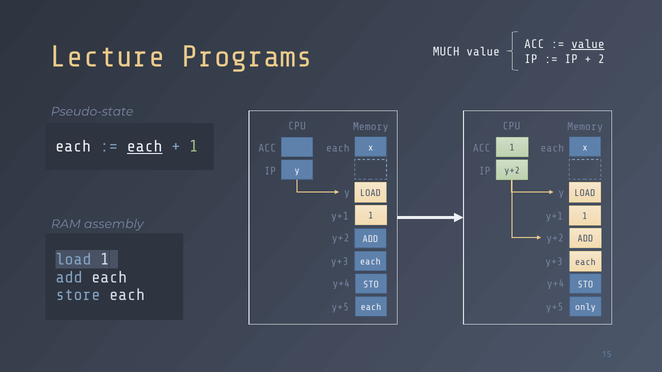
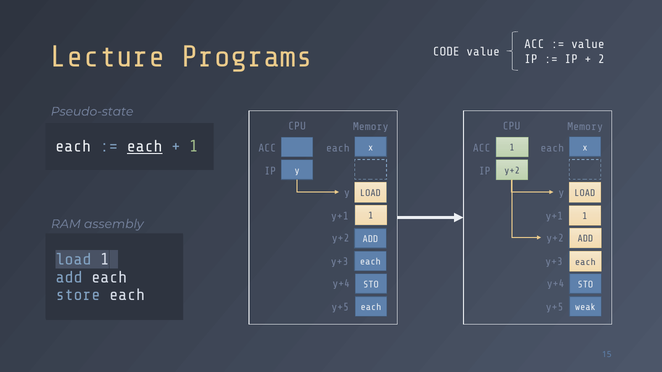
value at (588, 44) underline: present -> none
MUCH: MUCH -> CODE
only: only -> weak
